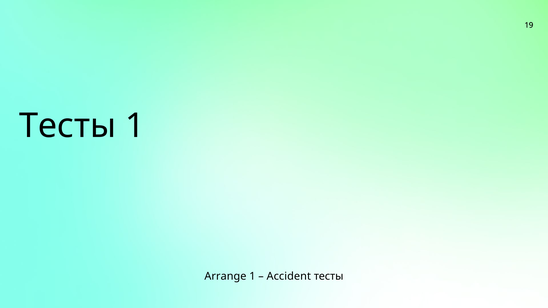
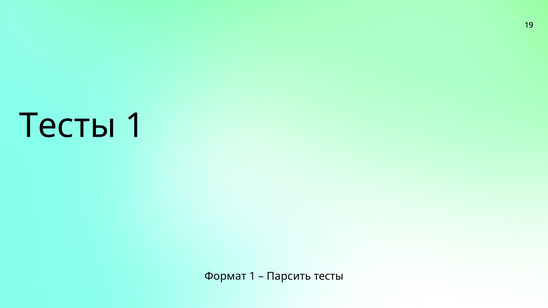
Arrange: Arrange -> Формат
Accident: Accident -> Парсить
